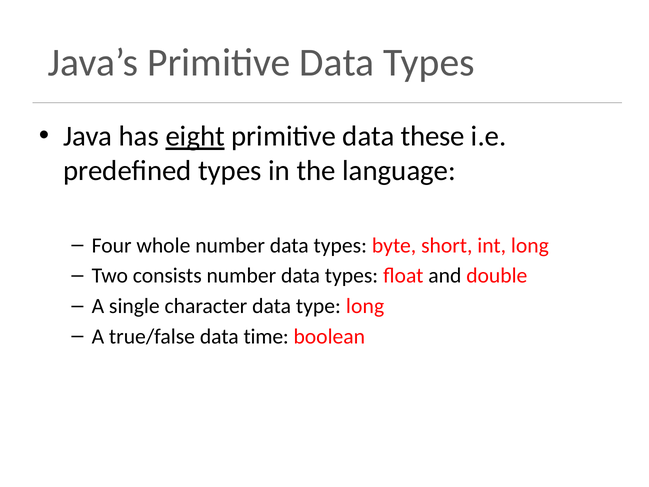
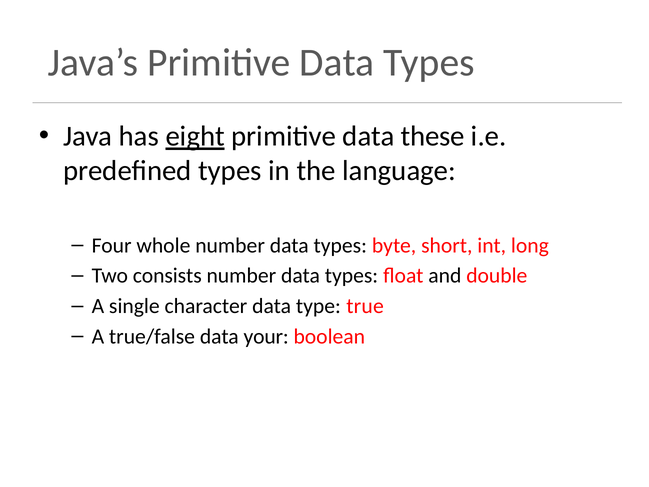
type long: long -> true
time: time -> your
